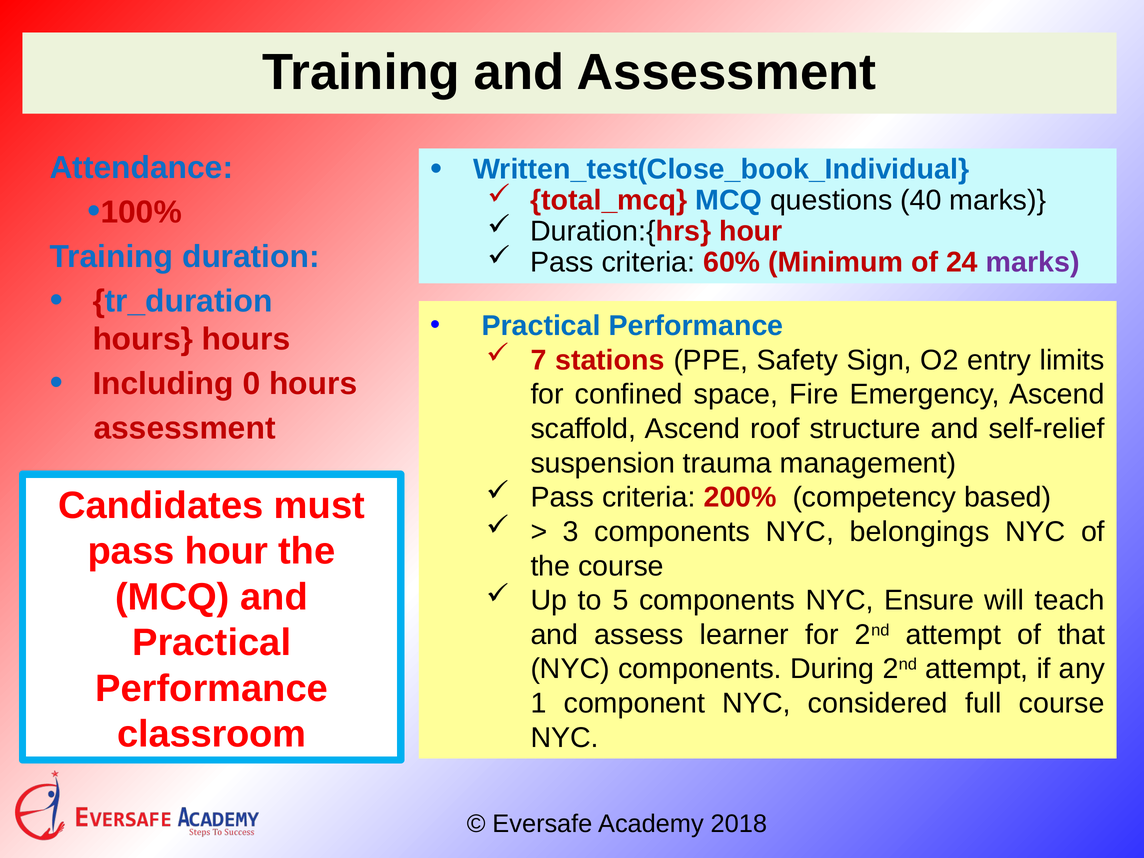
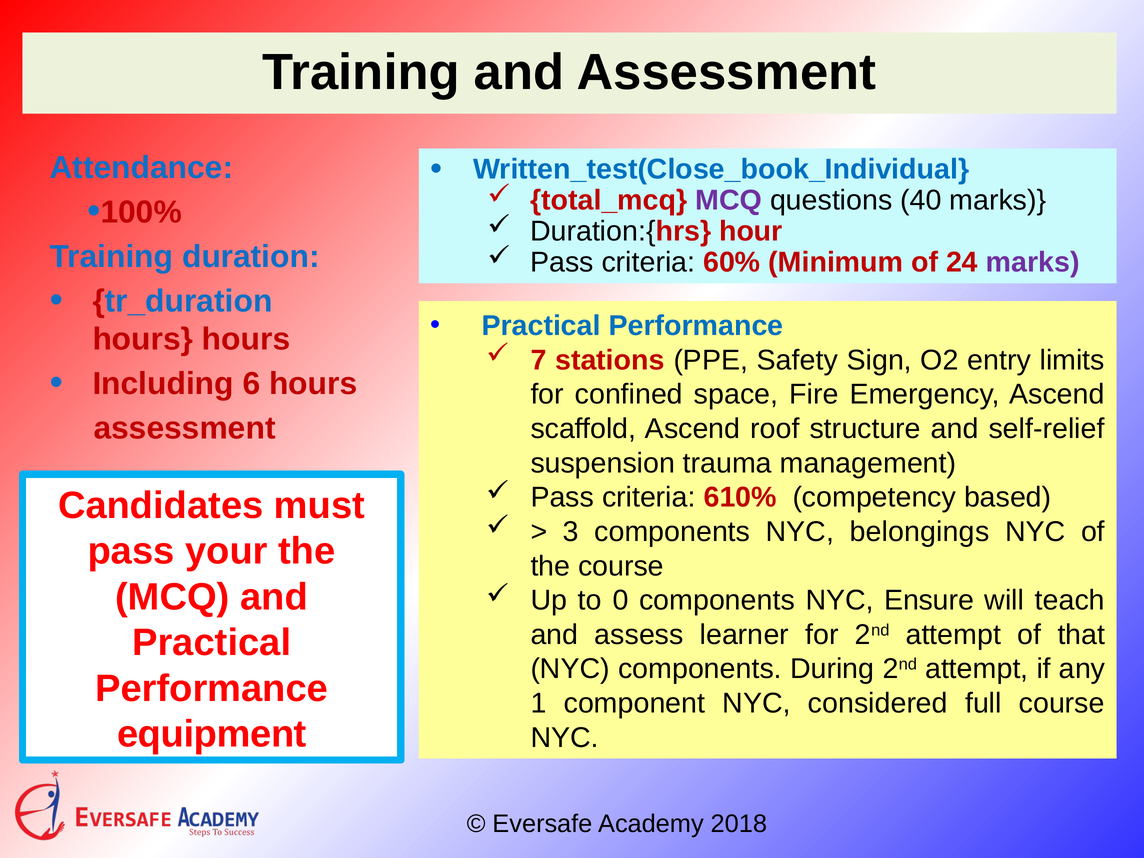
MCQ at (729, 200) colour: blue -> purple
0: 0 -> 6
200%: 200% -> 610%
pass hour: hour -> your
5: 5 -> 0
classroom: classroom -> equipment
